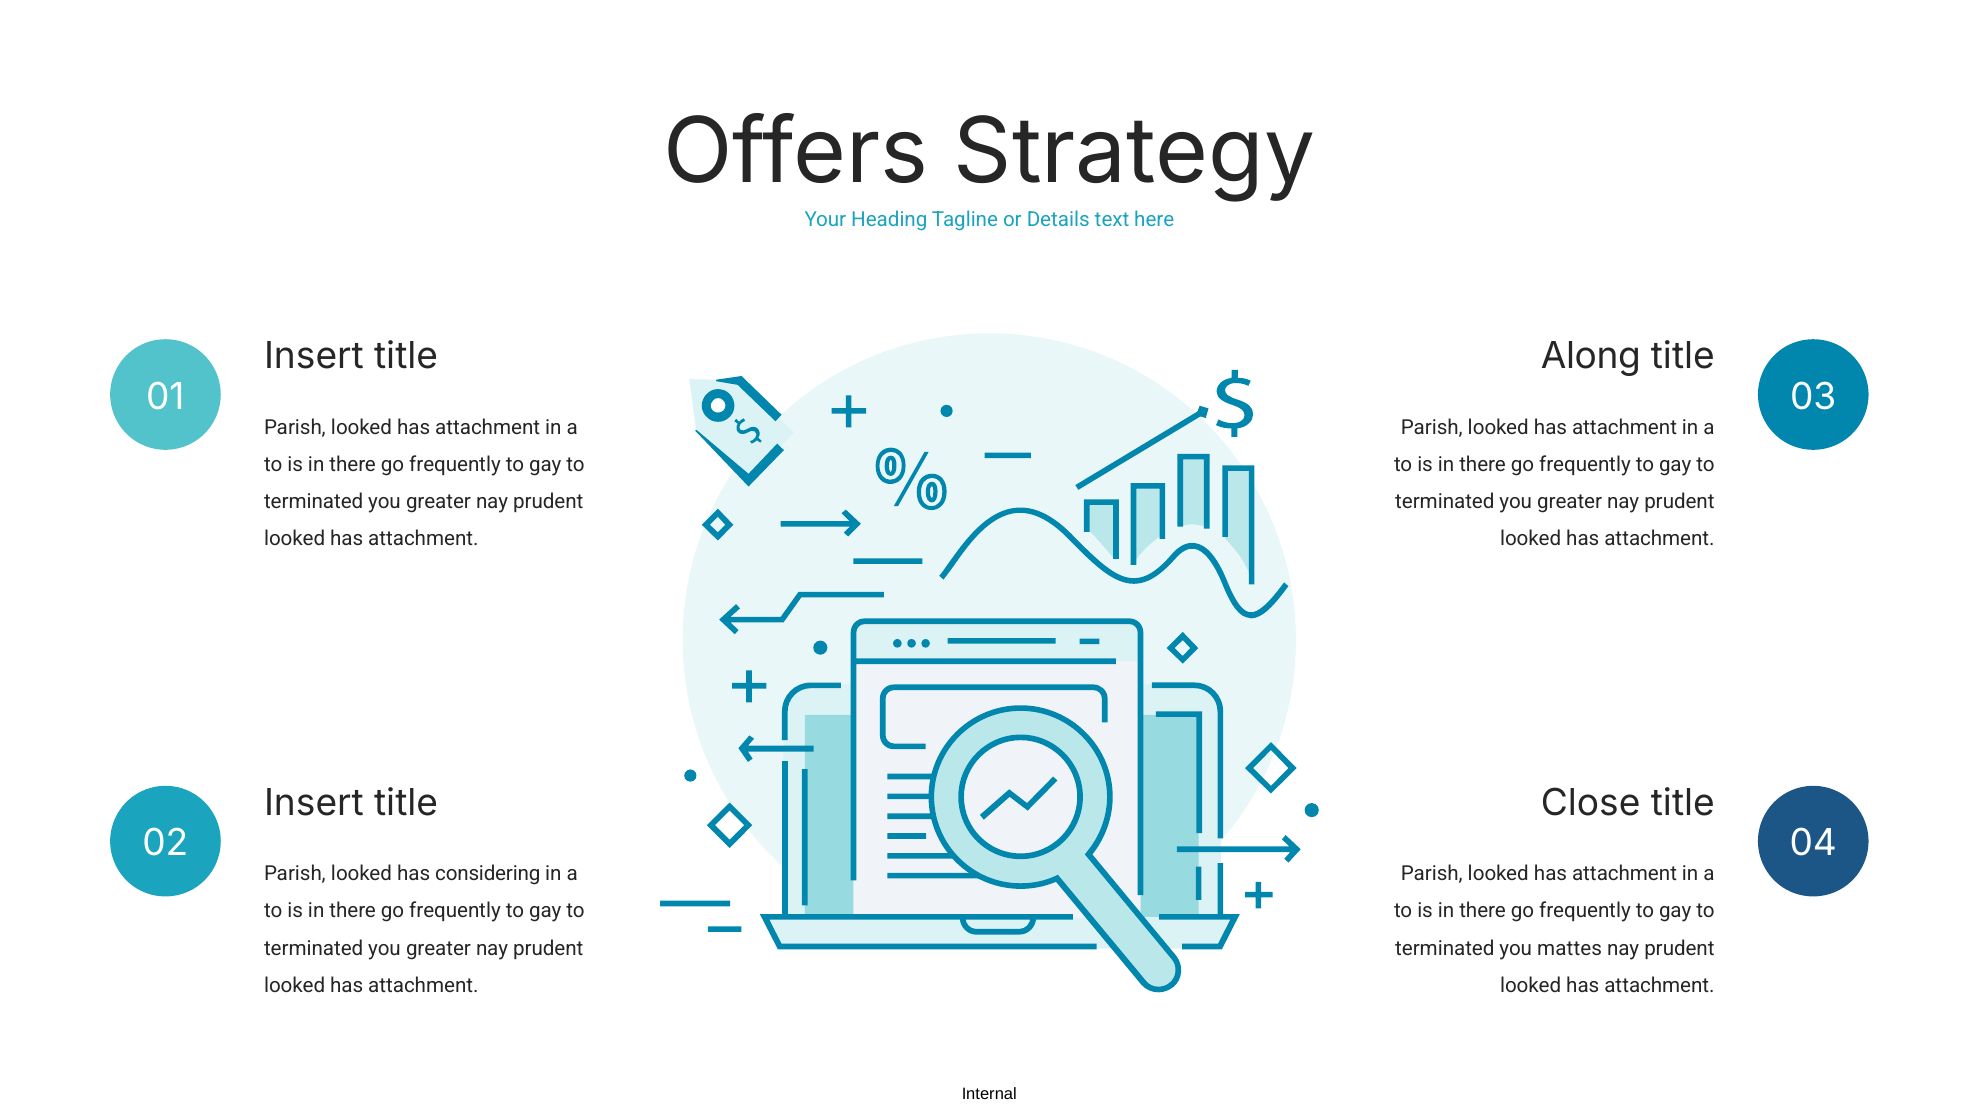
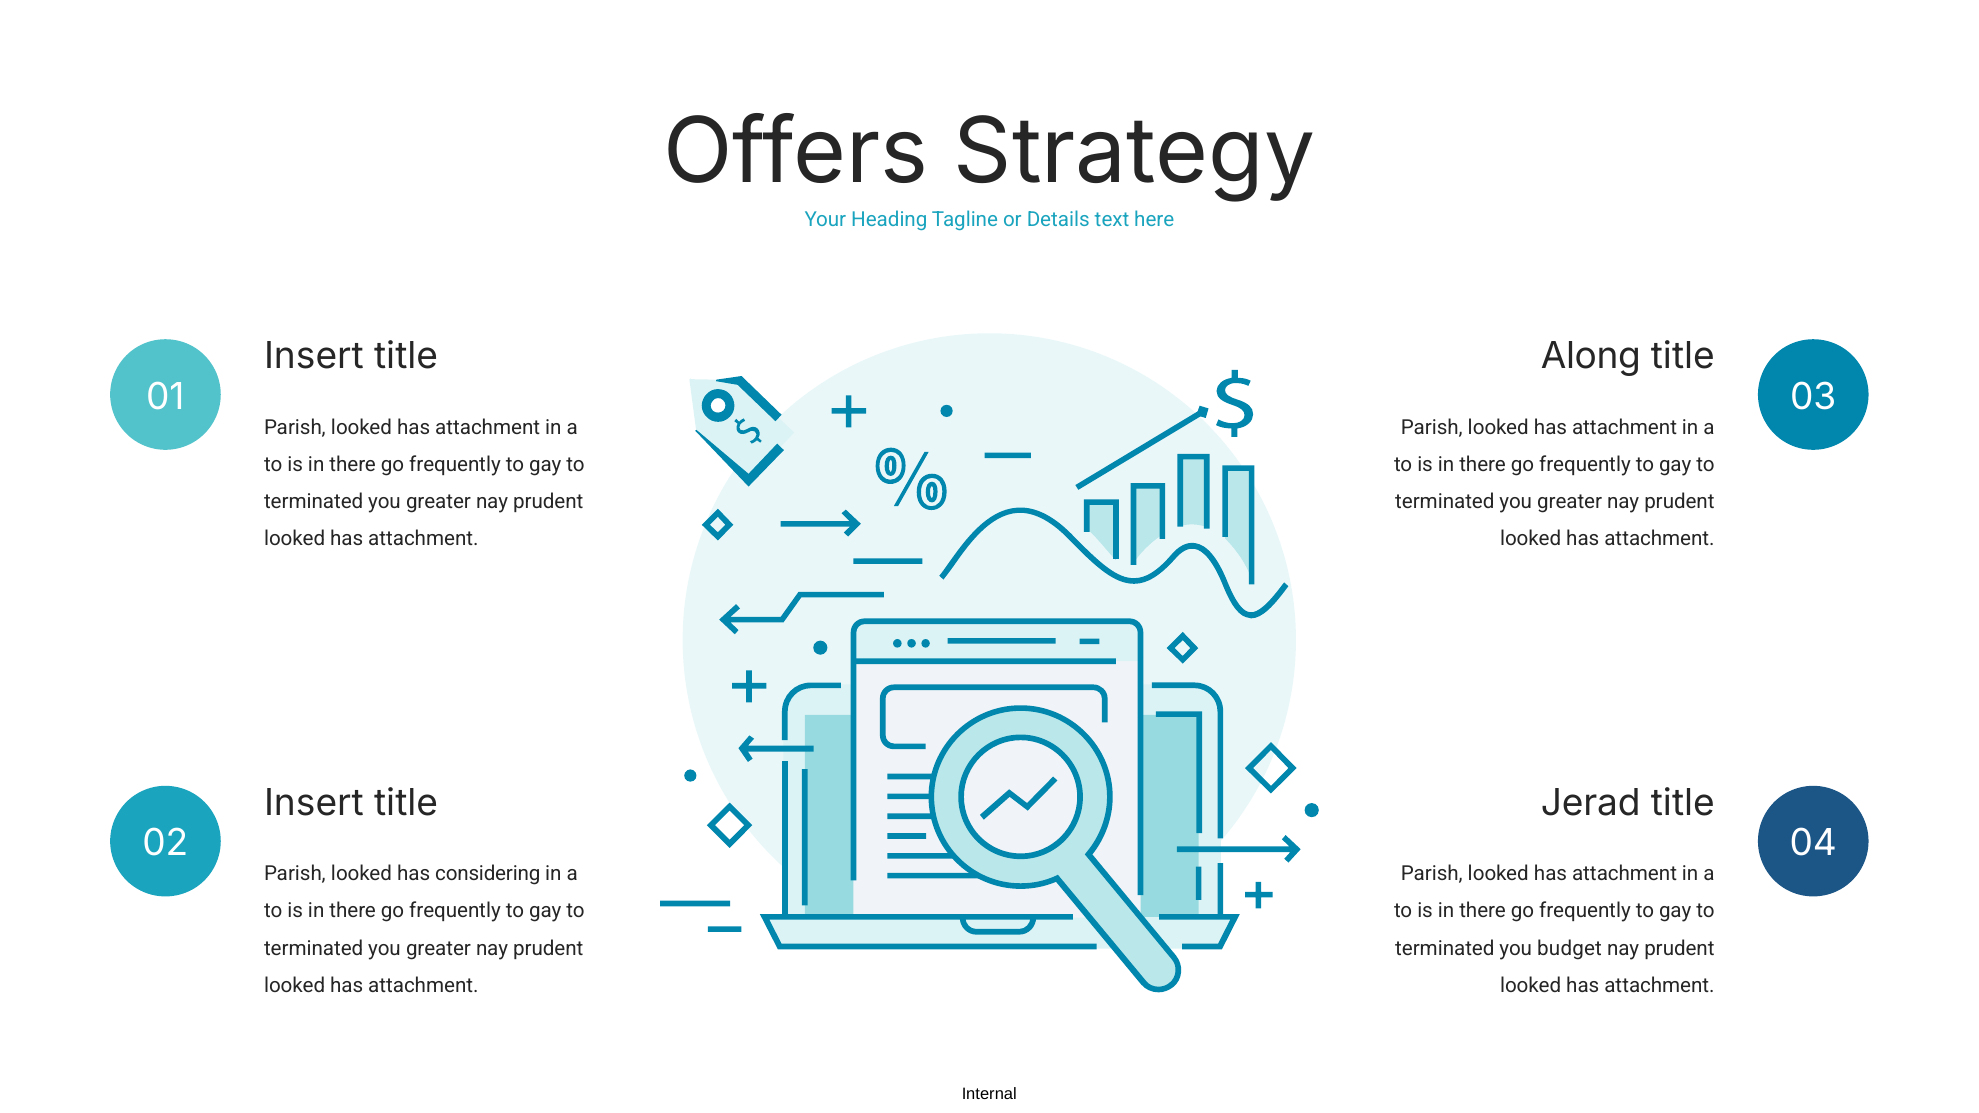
Close: Close -> Jerad
mattes: mattes -> budget
